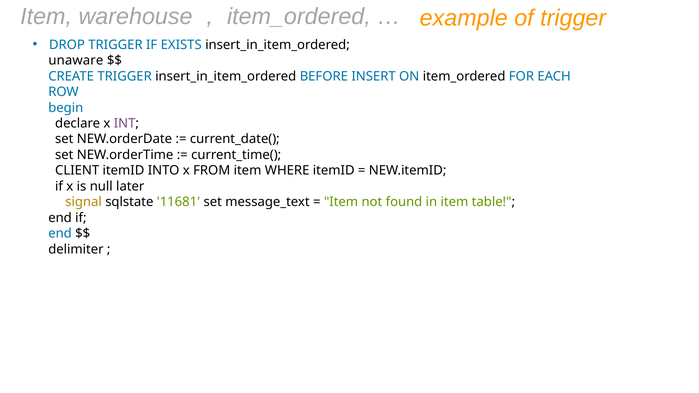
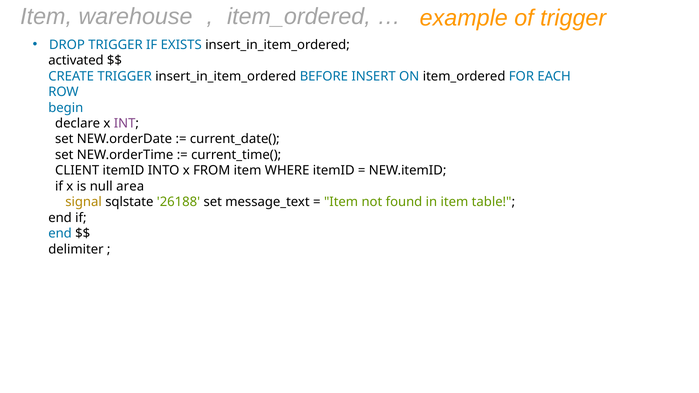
unaware: unaware -> activated
later: later -> area
11681: 11681 -> 26188
